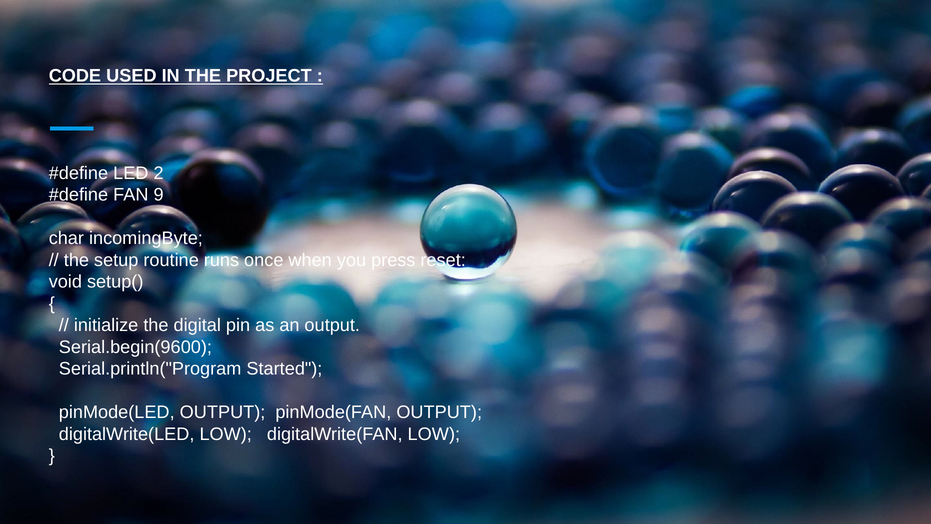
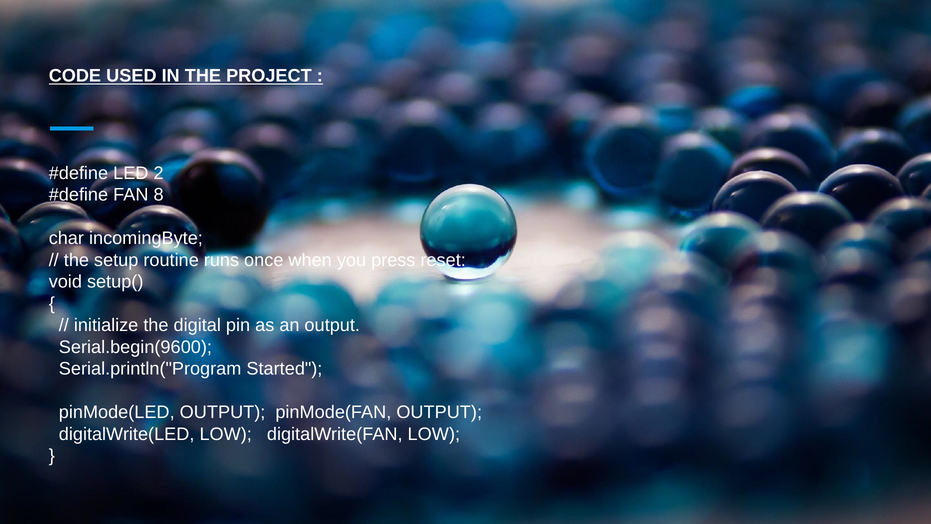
9: 9 -> 8
